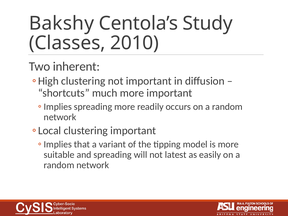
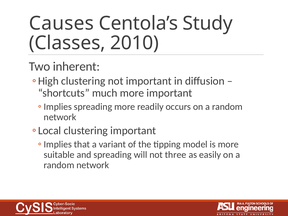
Bakshy: Bakshy -> Causes
latest: latest -> three
